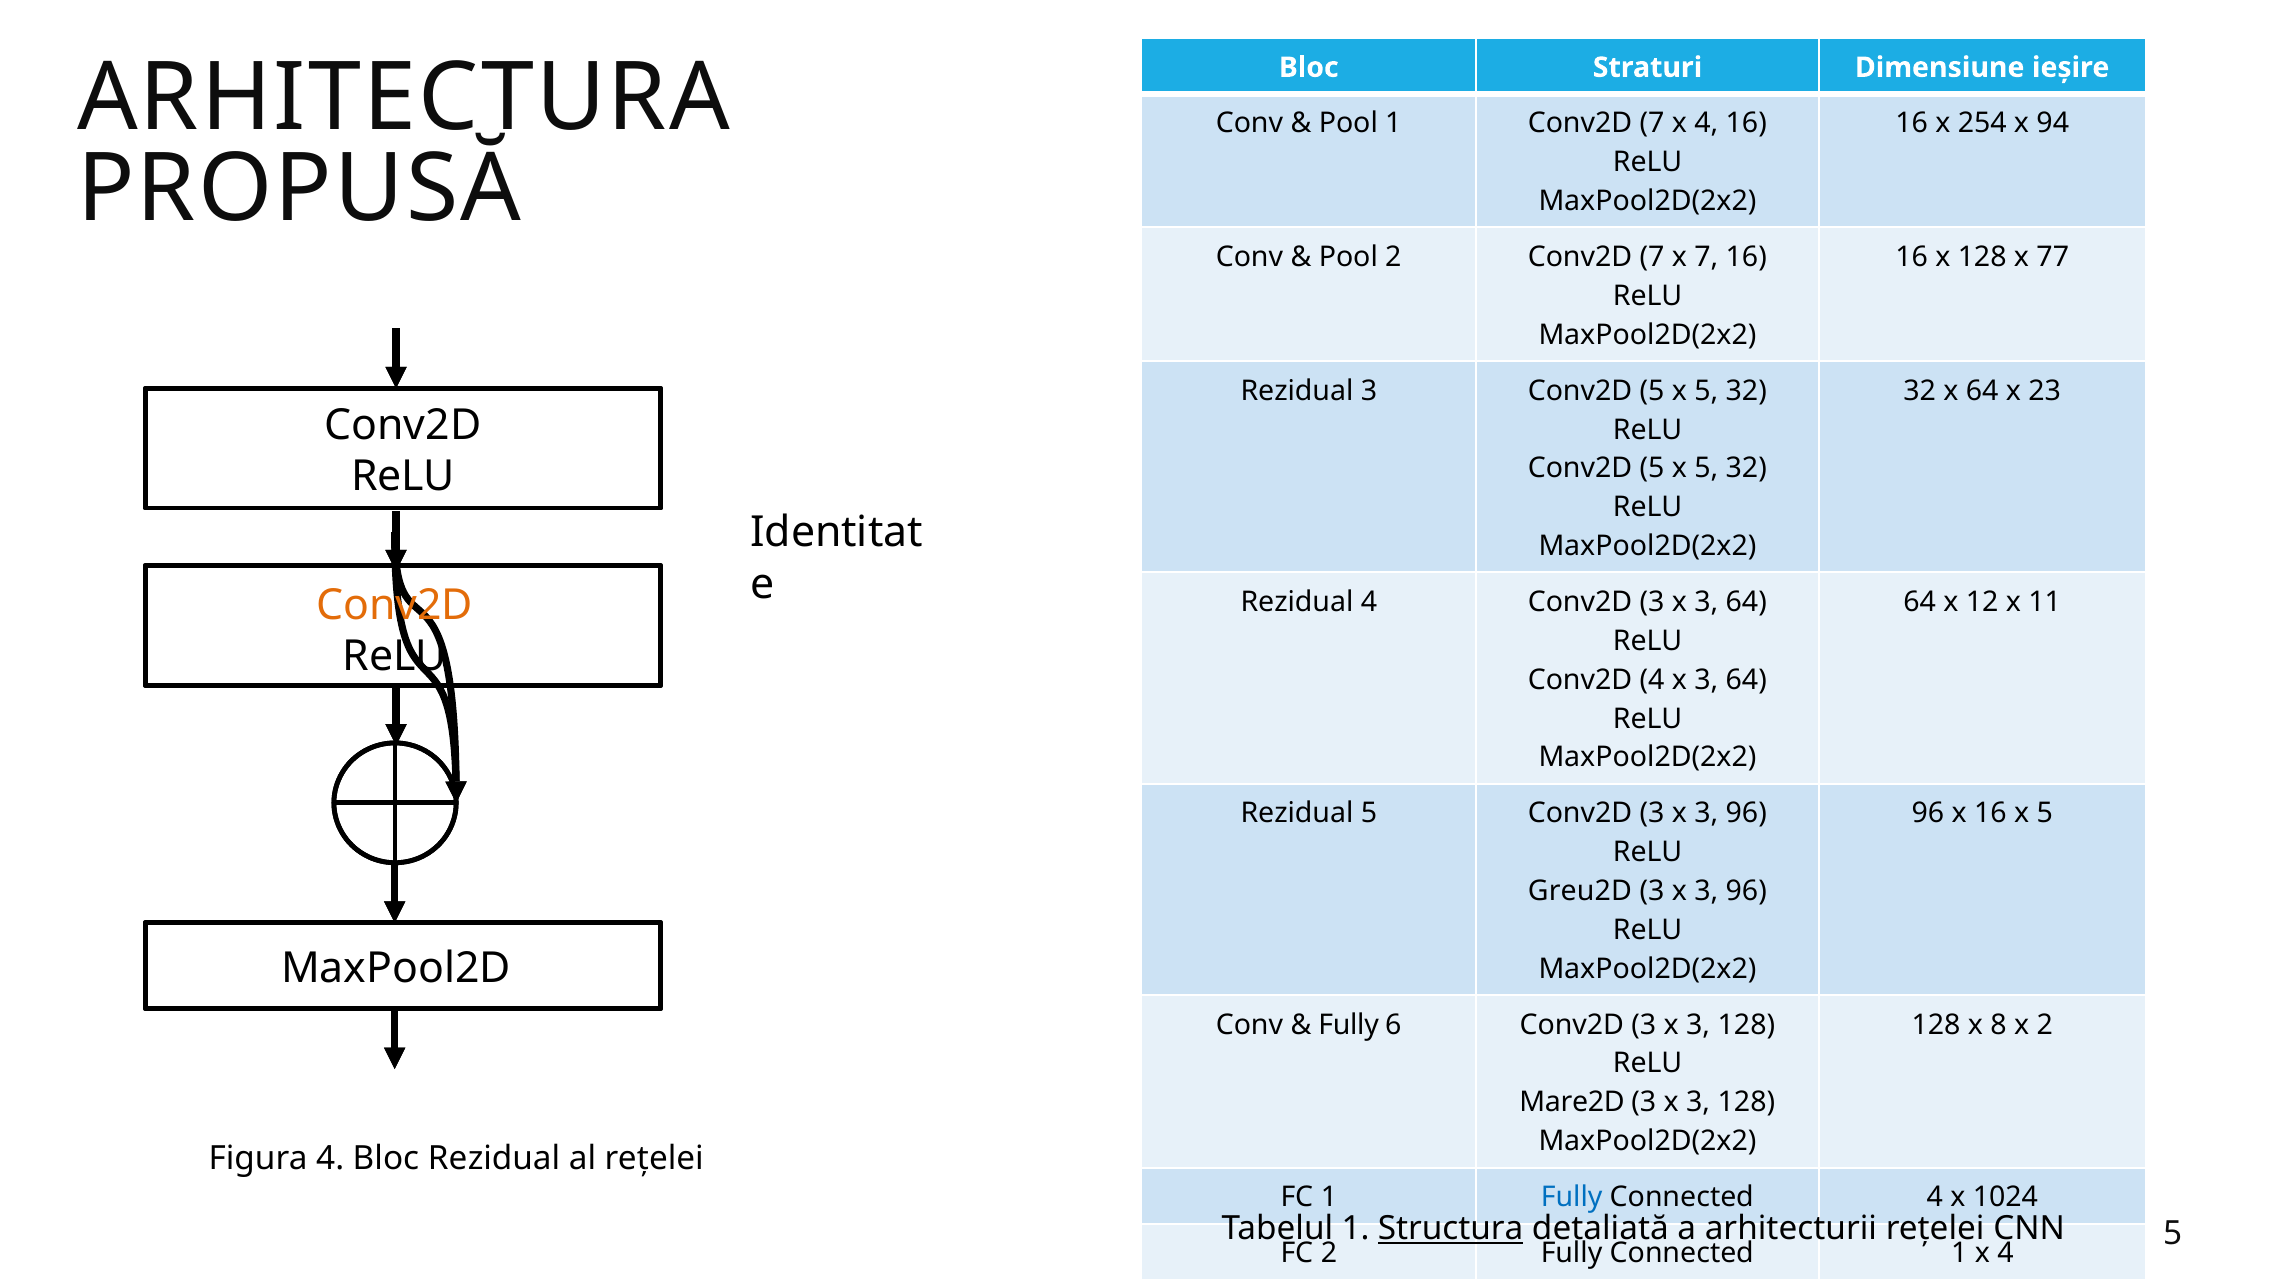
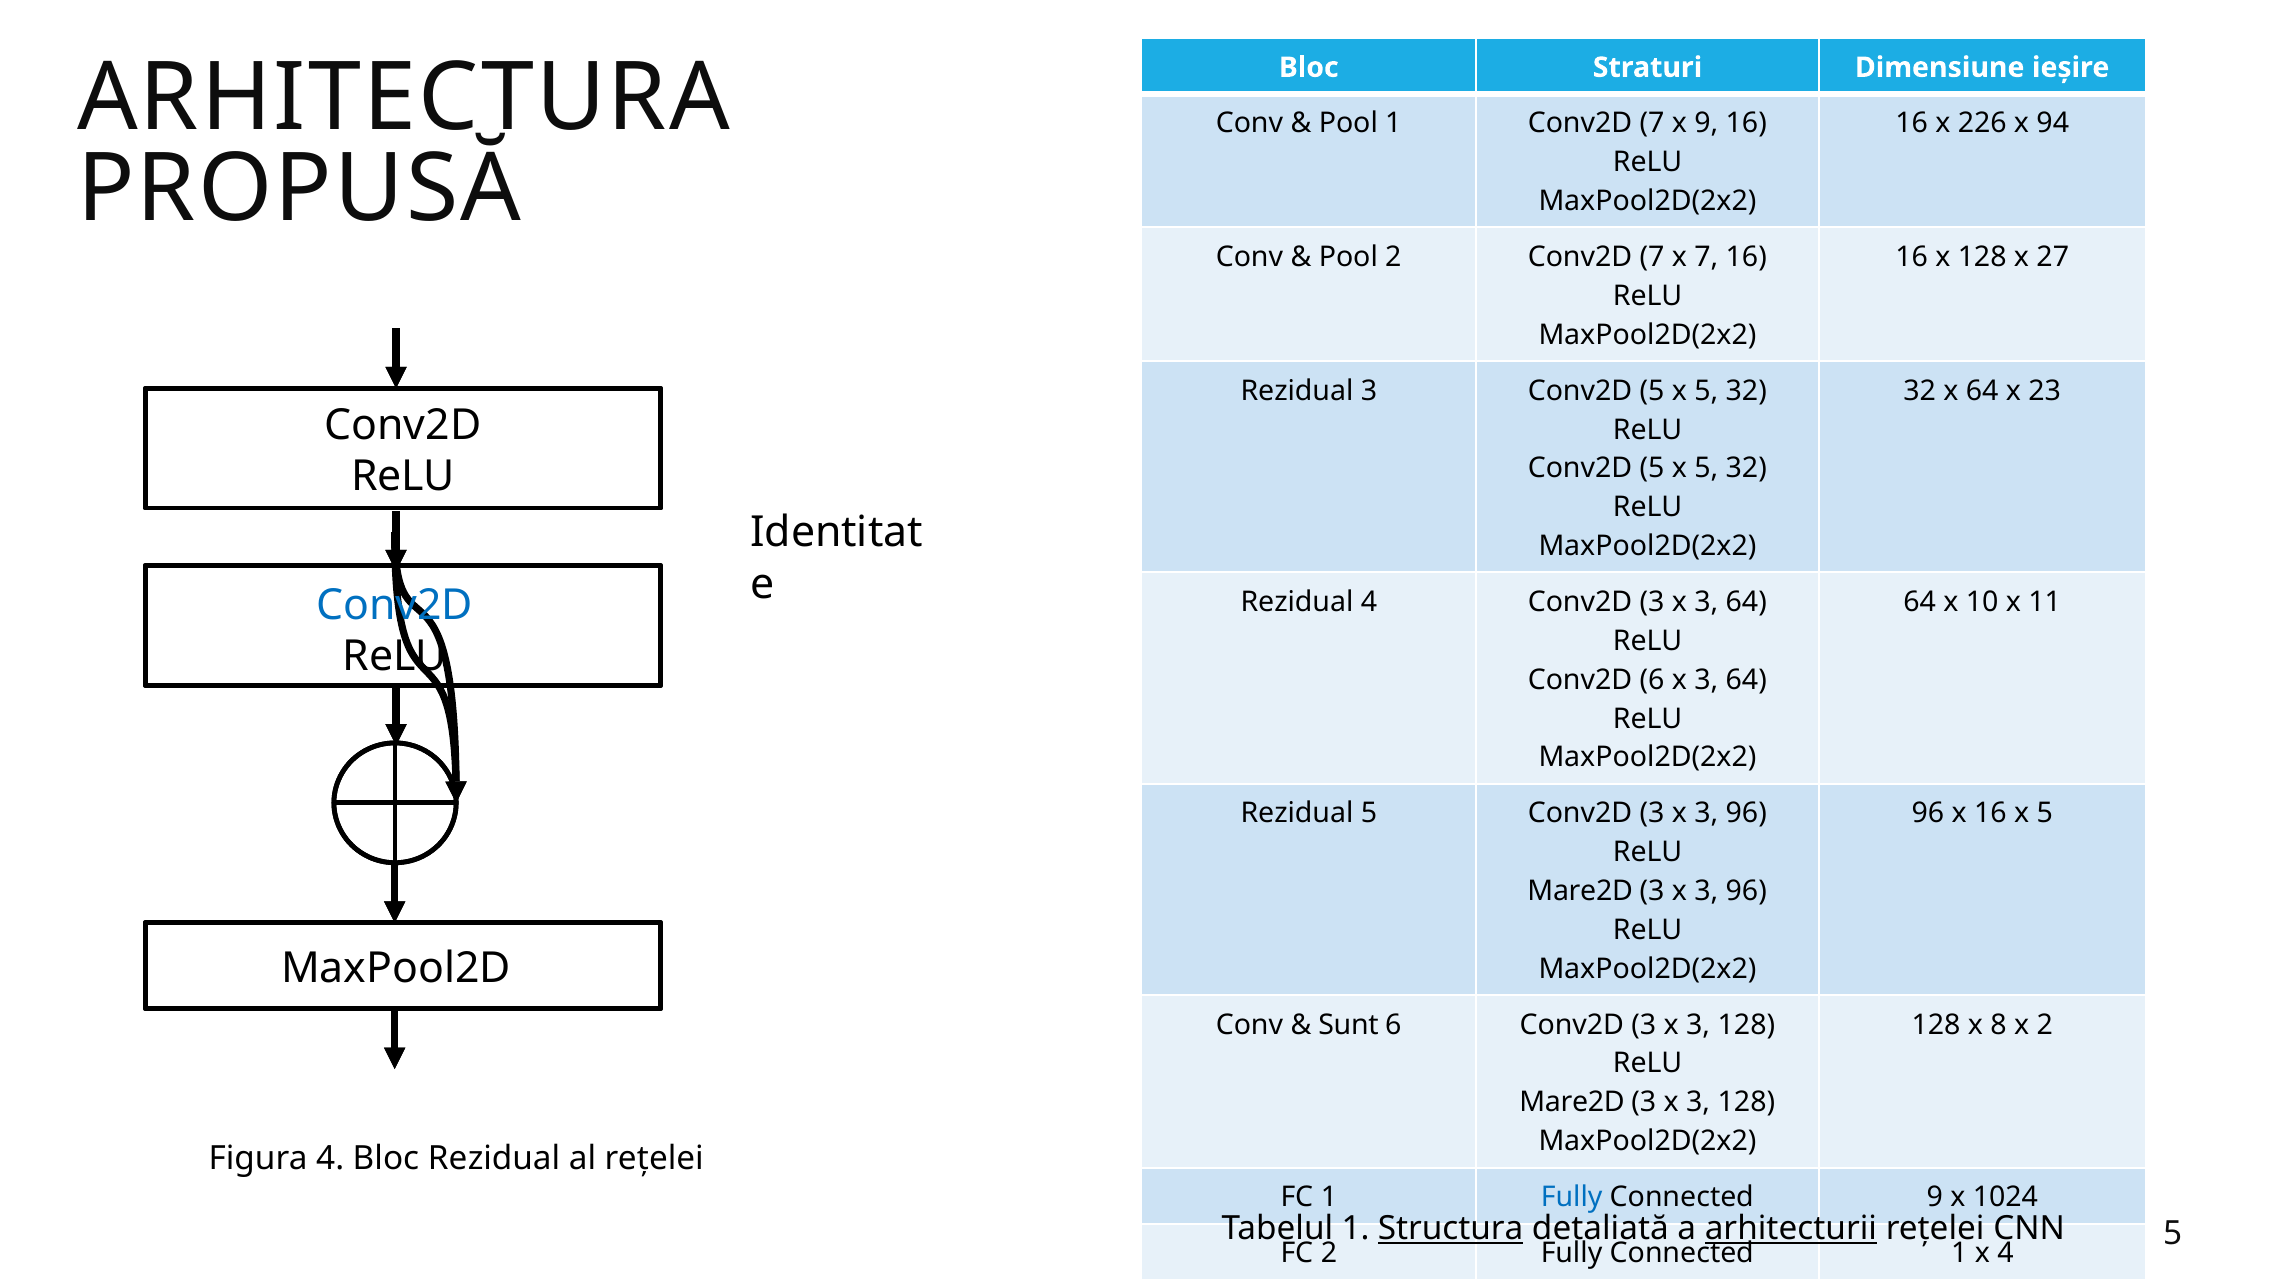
7 x 4: 4 -> 9
254: 254 -> 226
77: 77 -> 27
Conv2D at (395, 605) colour: orange -> blue
12: 12 -> 10
Conv2D 4: 4 -> 6
Greu2D at (1580, 891): Greu2D -> Mare2D
Fully at (1349, 1025): Fully -> Sunt
Connected 4: 4 -> 9
arhitecturii underline: none -> present
